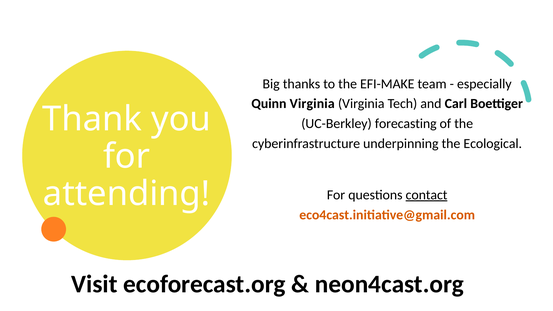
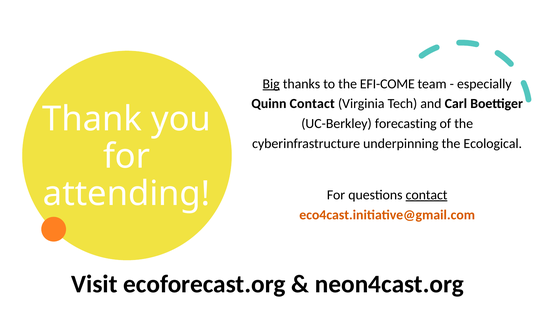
Big underline: none -> present
EFI-MAKE: EFI-MAKE -> EFI-COME
Quinn Virginia: Virginia -> Contact
